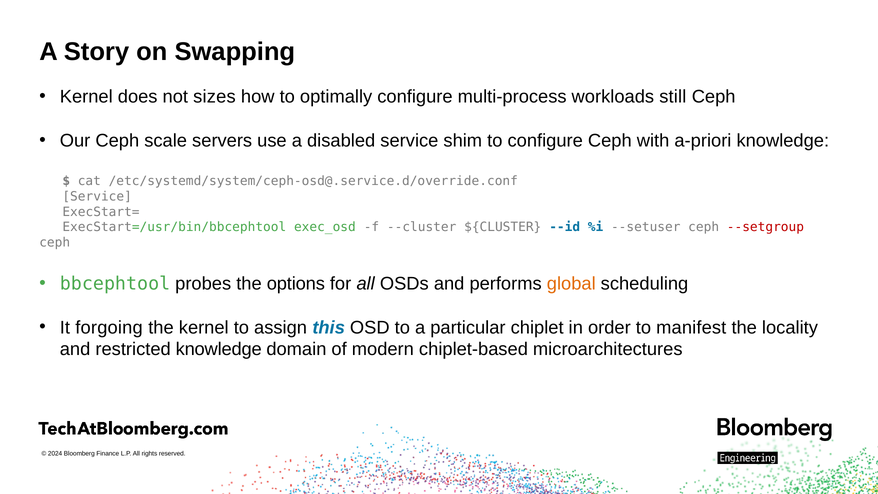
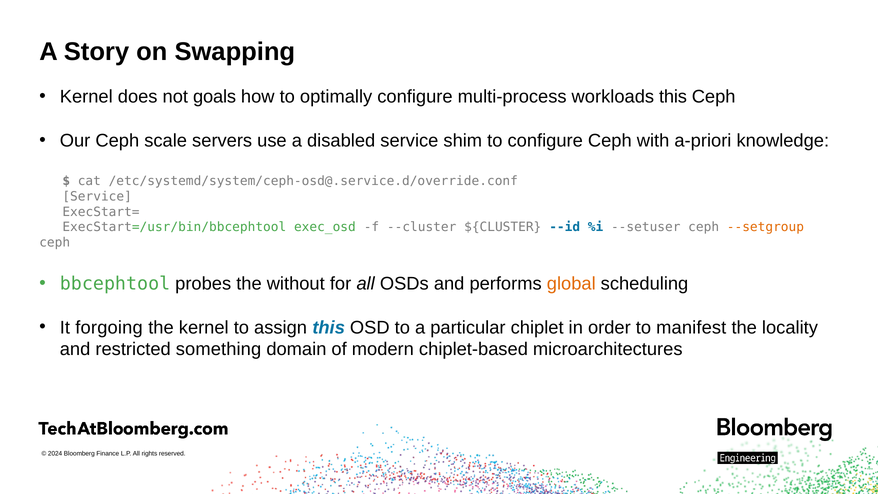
sizes: sizes -> goals
workloads still: still -> this
--setgroup colour: red -> orange
options: options -> without
restricted knowledge: knowledge -> something
